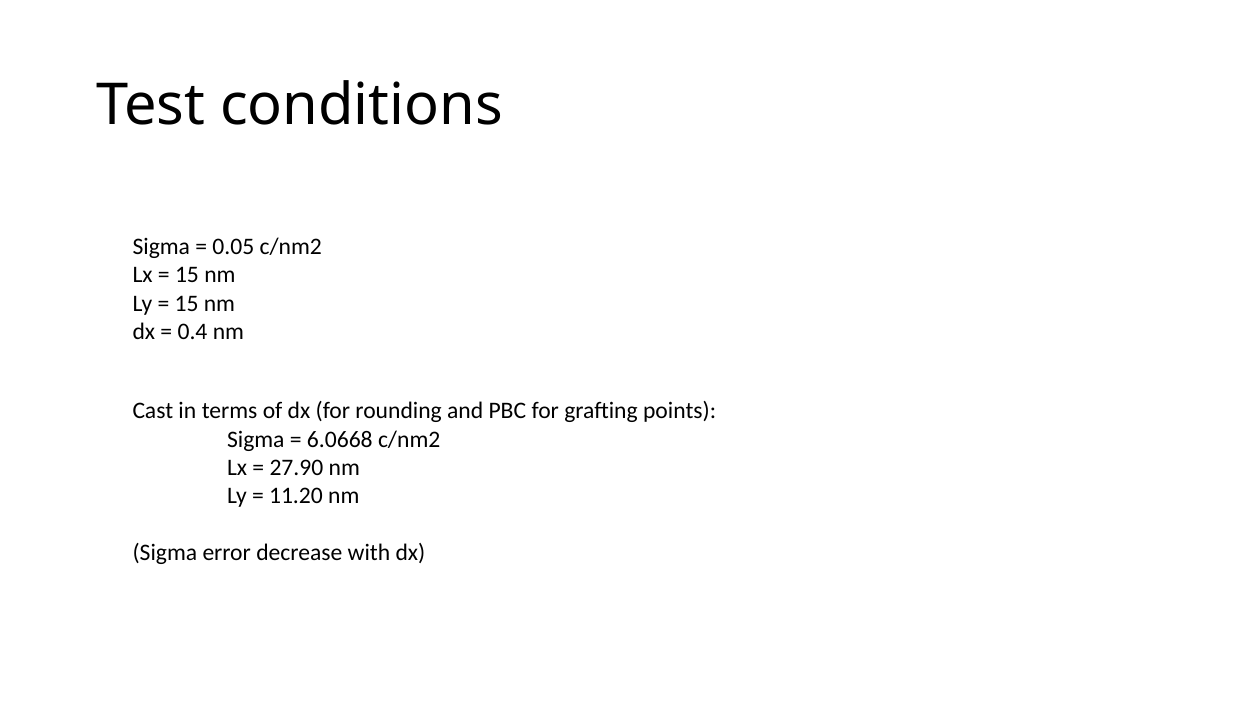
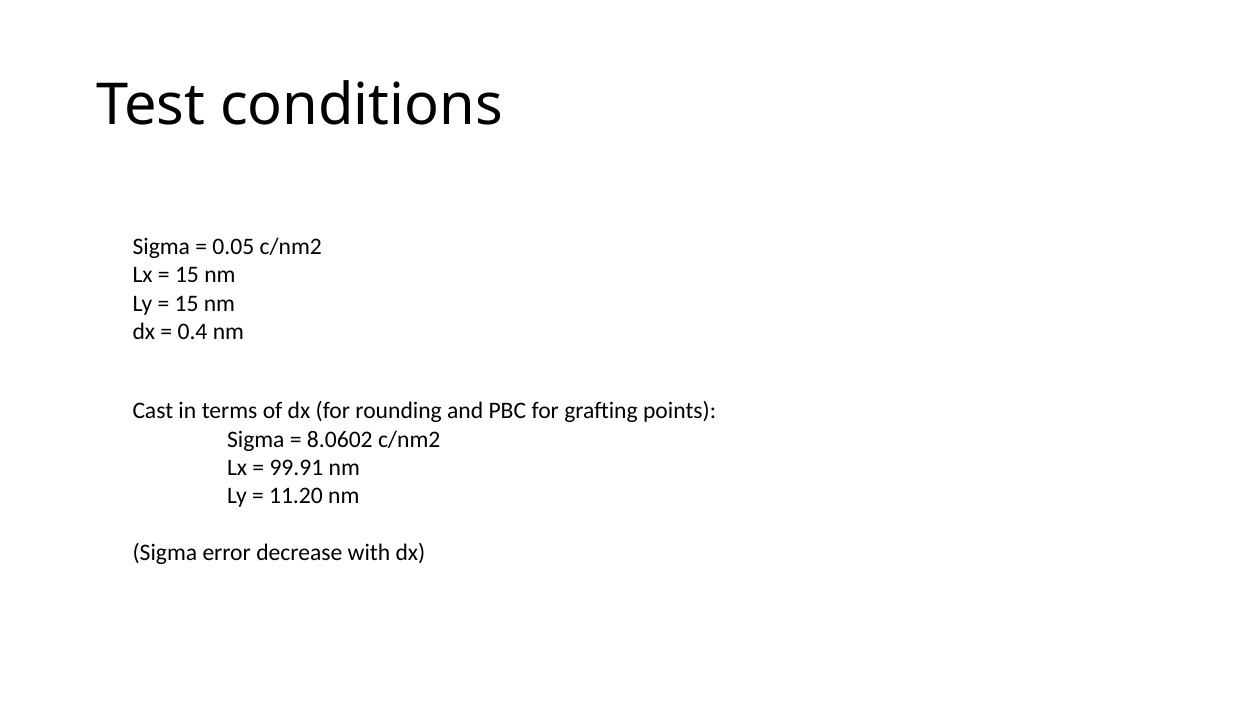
6.0668: 6.0668 -> 8.0602
27.90: 27.90 -> 99.91
